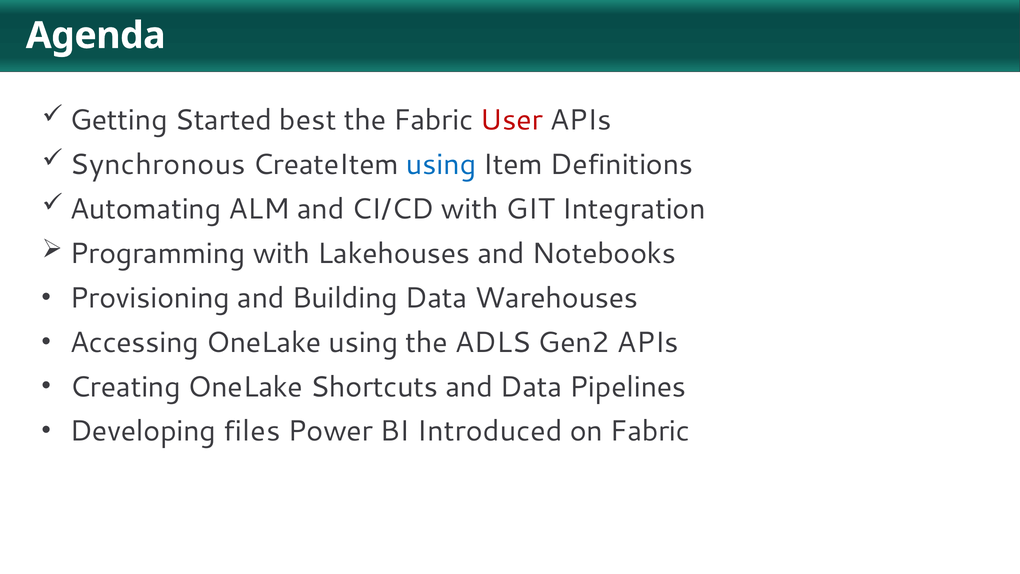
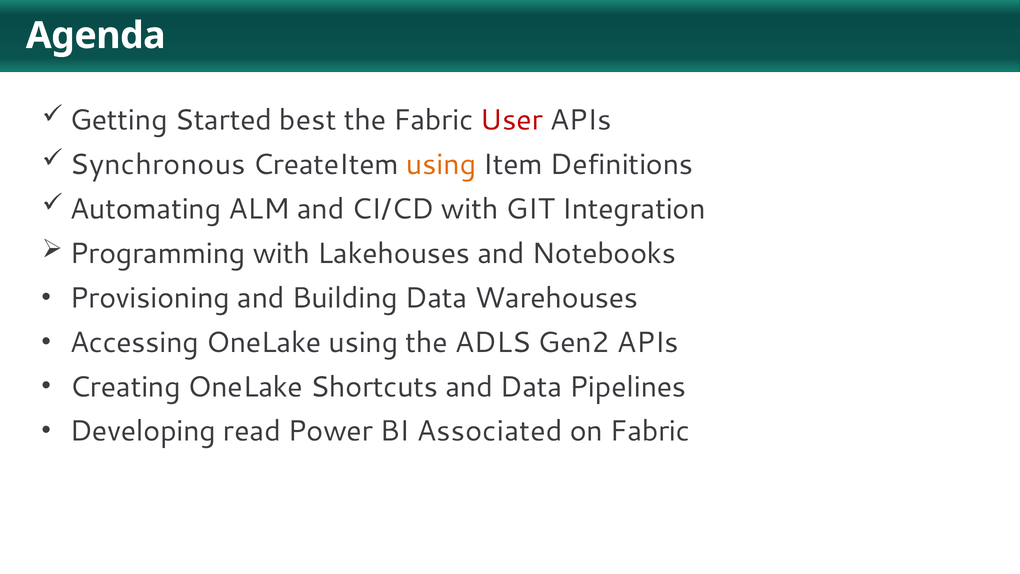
using at (441, 165) colour: blue -> orange
files: files -> read
Introduced: Introduced -> Associated
